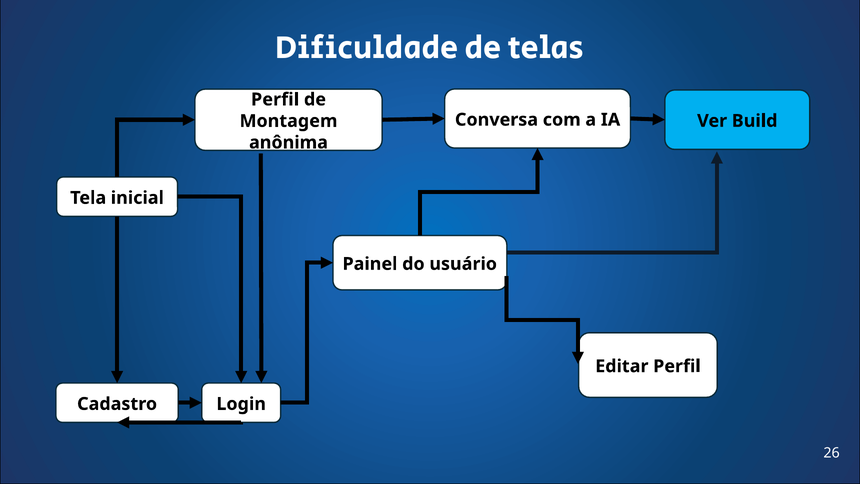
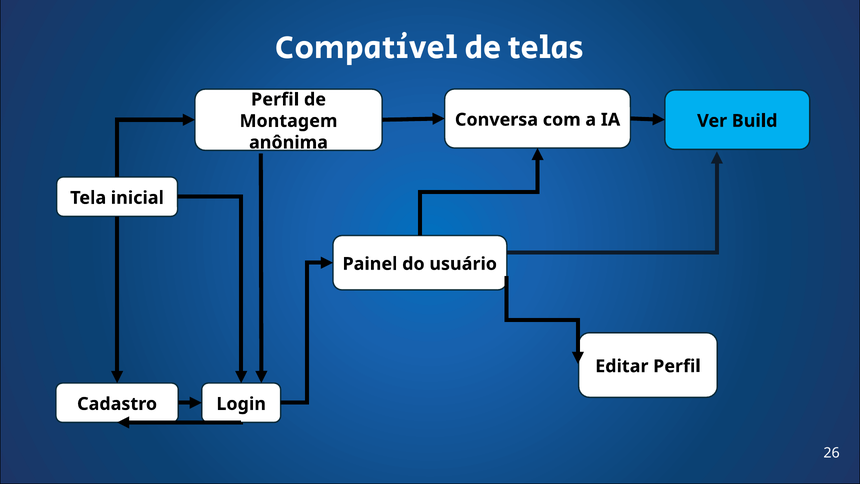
Dificuldade: Dificuldade -> Compatível
